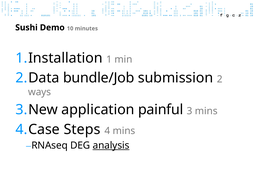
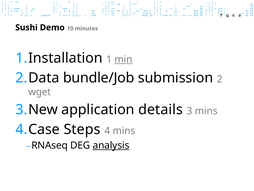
min underline: none -> present
ways: ways -> wget
painful: painful -> details
